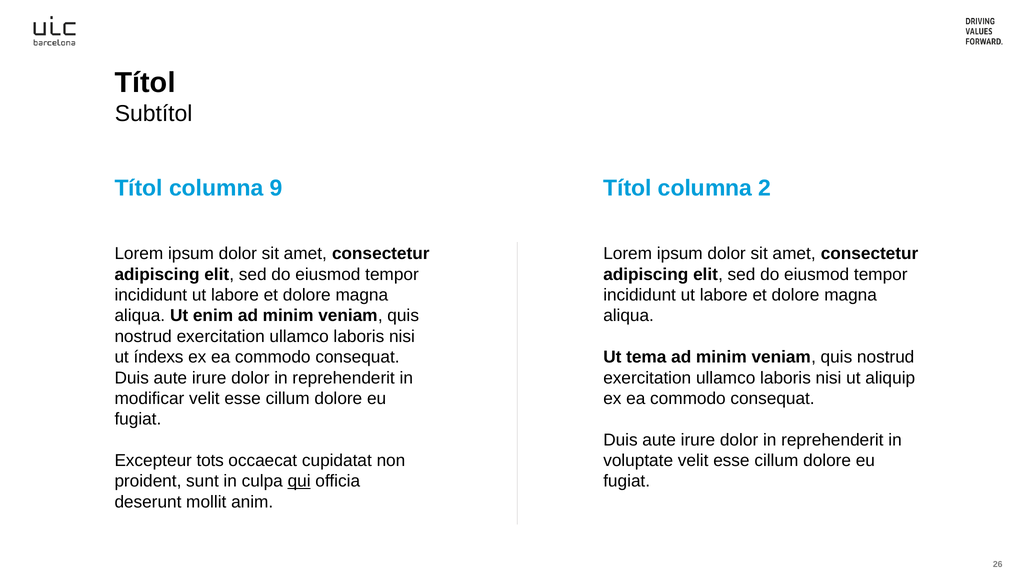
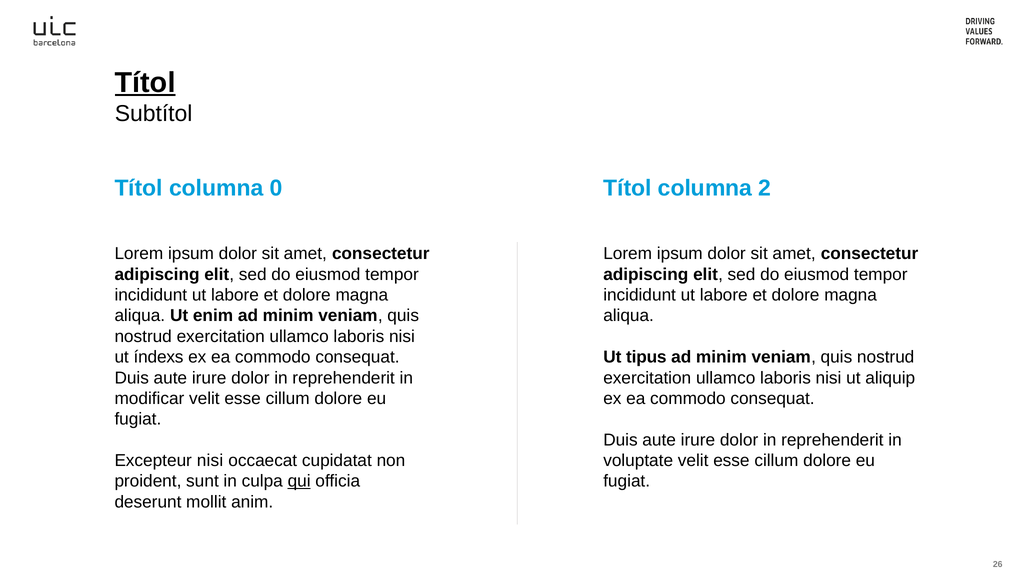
Títol at (145, 83) underline: none -> present
9: 9 -> 0
tema: tema -> tipus
Excepteur tots: tots -> nisi
